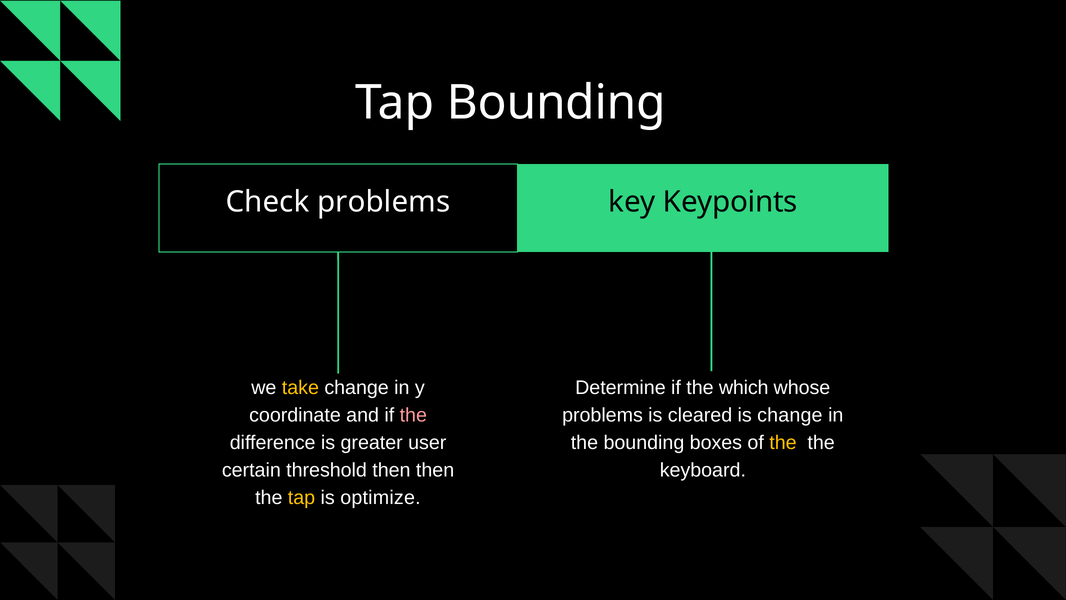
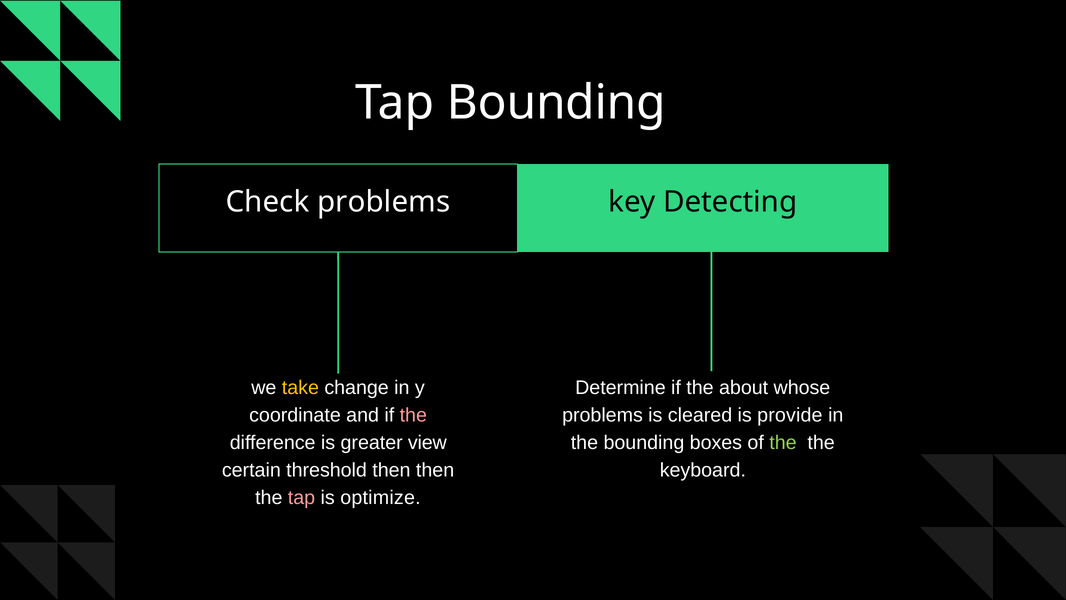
Keypoints: Keypoints -> Detecting
which: which -> about
is change: change -> provide
user: user -> view
the at (783, 443) colour: yellow -> light green
tap at (302, 498) colour: yellow -> pink
